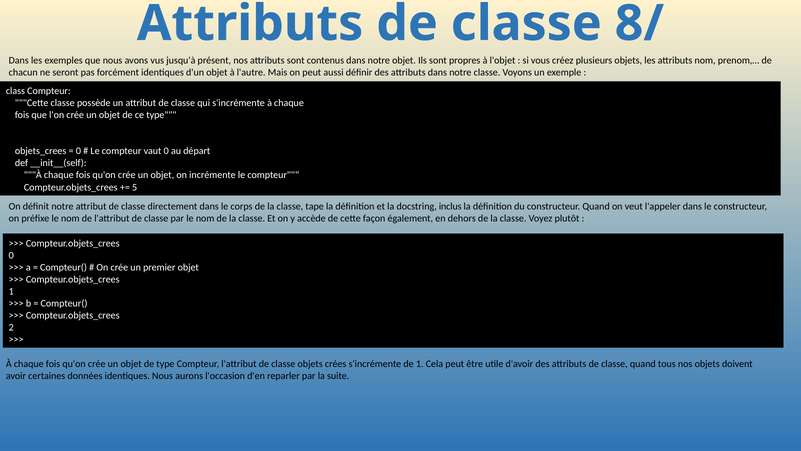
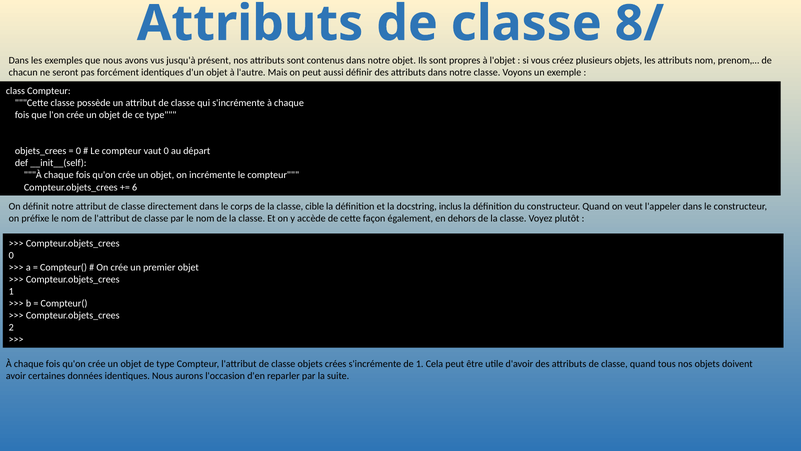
5: 5 -> 6
tape: tape -> cible
